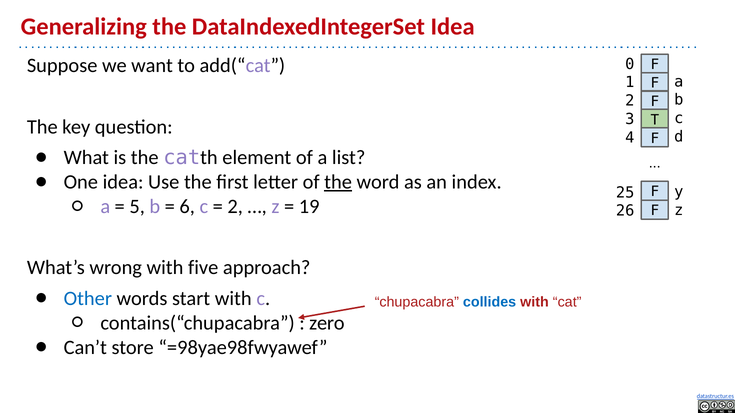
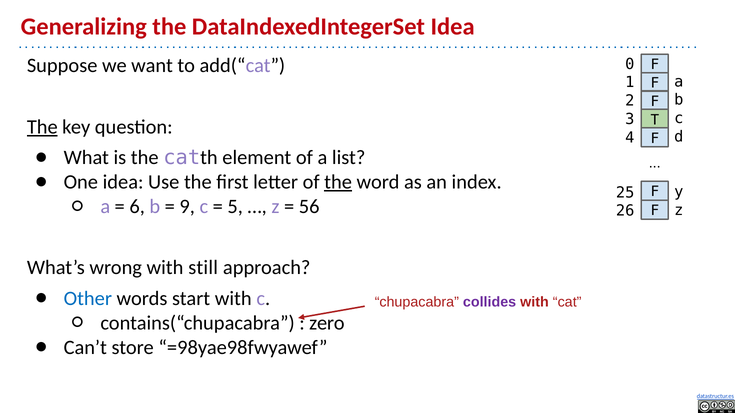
The at (42, 127) underline: none -> present
5: 5 -> 6
6: 6 -> 9
2 at (235, 207): 2 -> 5
19: 19 -> 56
five: five -> still
collides colour: blue -> purple
